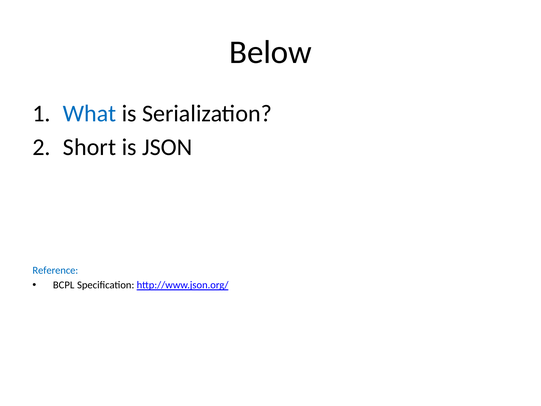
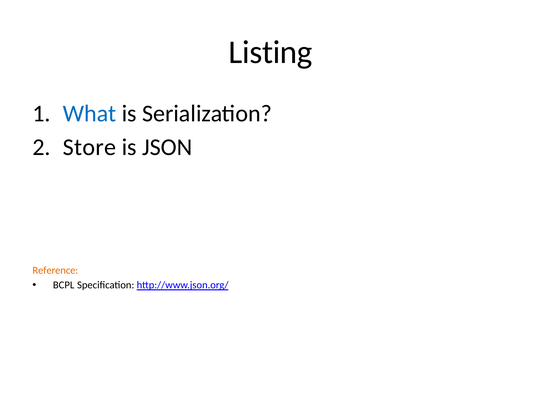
Below: Below -> Listing
Short: Short -> Store
Reference colour: blue -> orange
